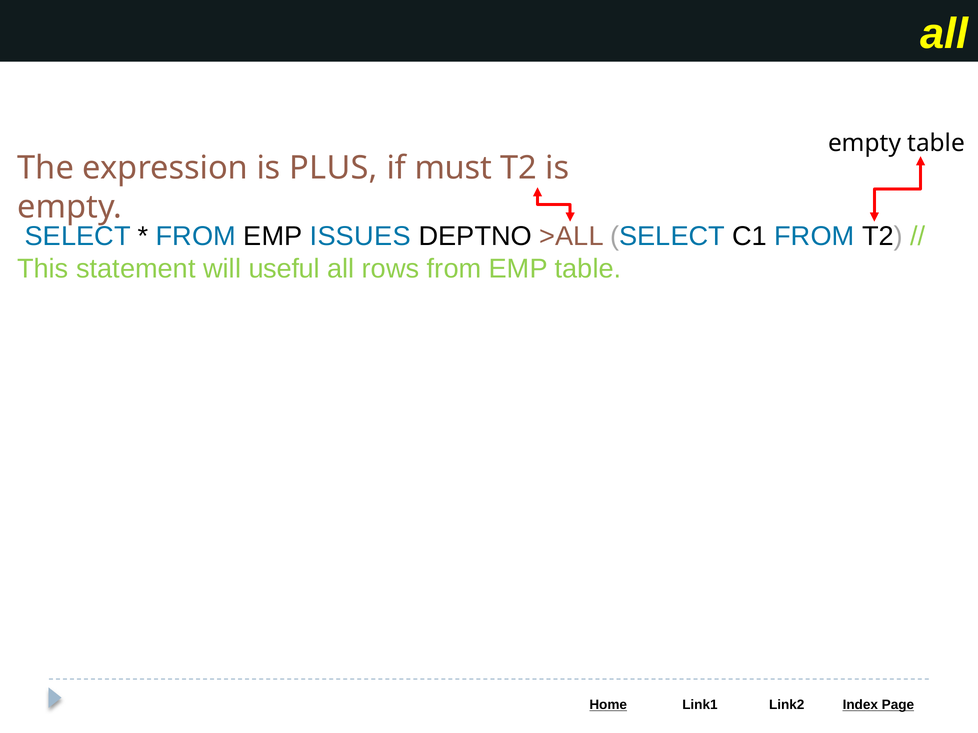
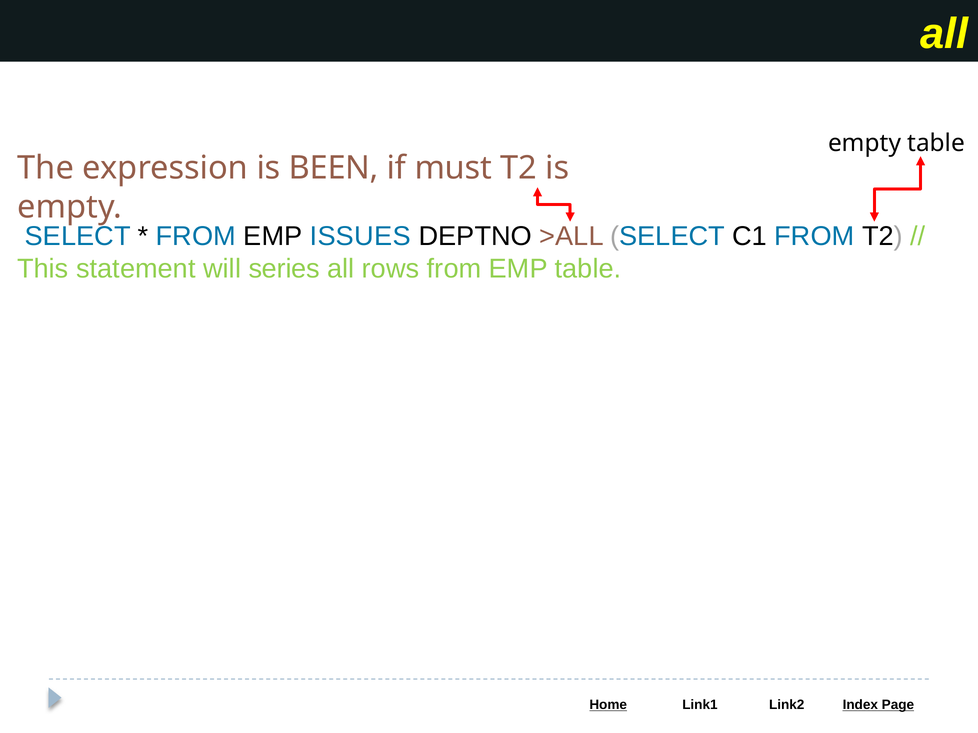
PLUS: PLUS -> BEEN
useful: useful -> series
